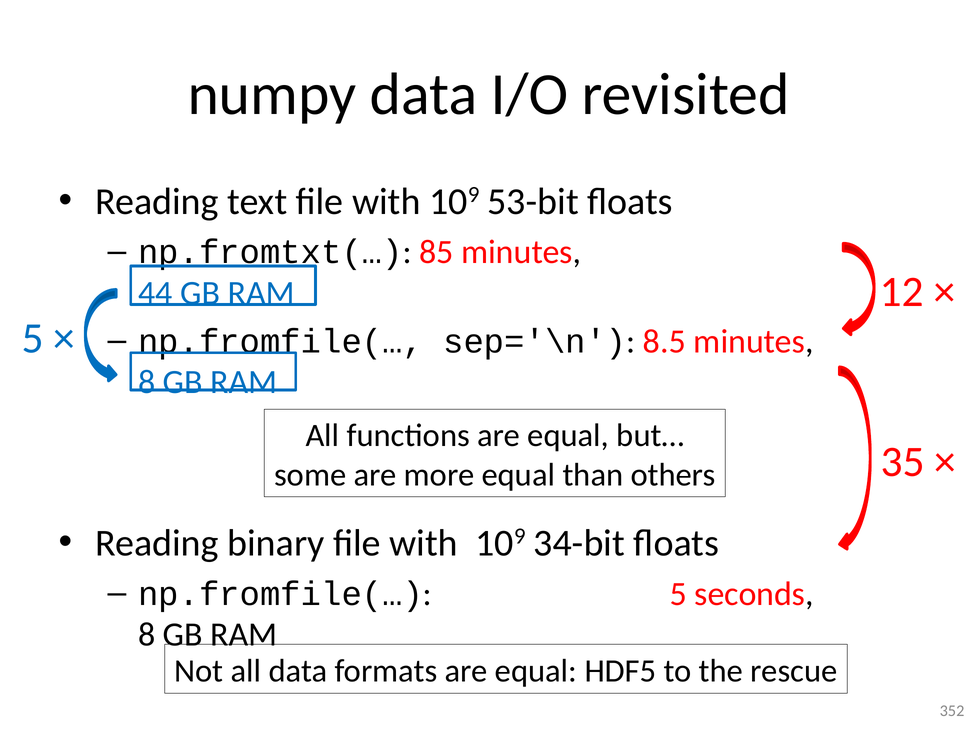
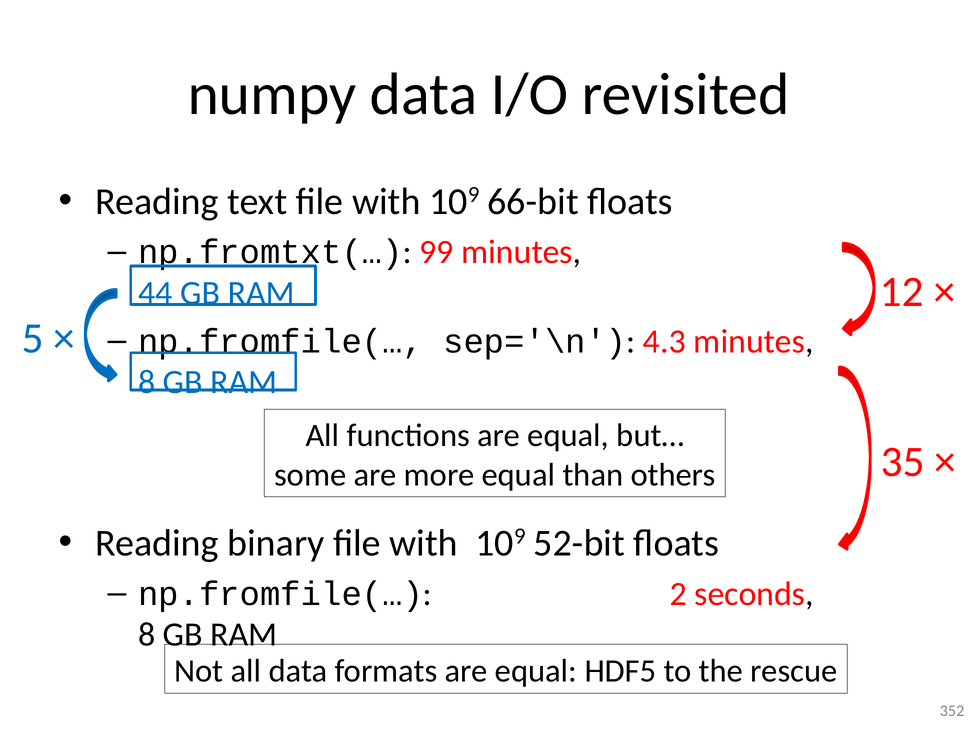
53-bit: 53-bit -> 66-bit
85: 85 -> 99
8.5: 8.5 -> 4.3
34-bit: 34-bit -> 52-bit
np.fromfile(… 5: 5 -> 2
